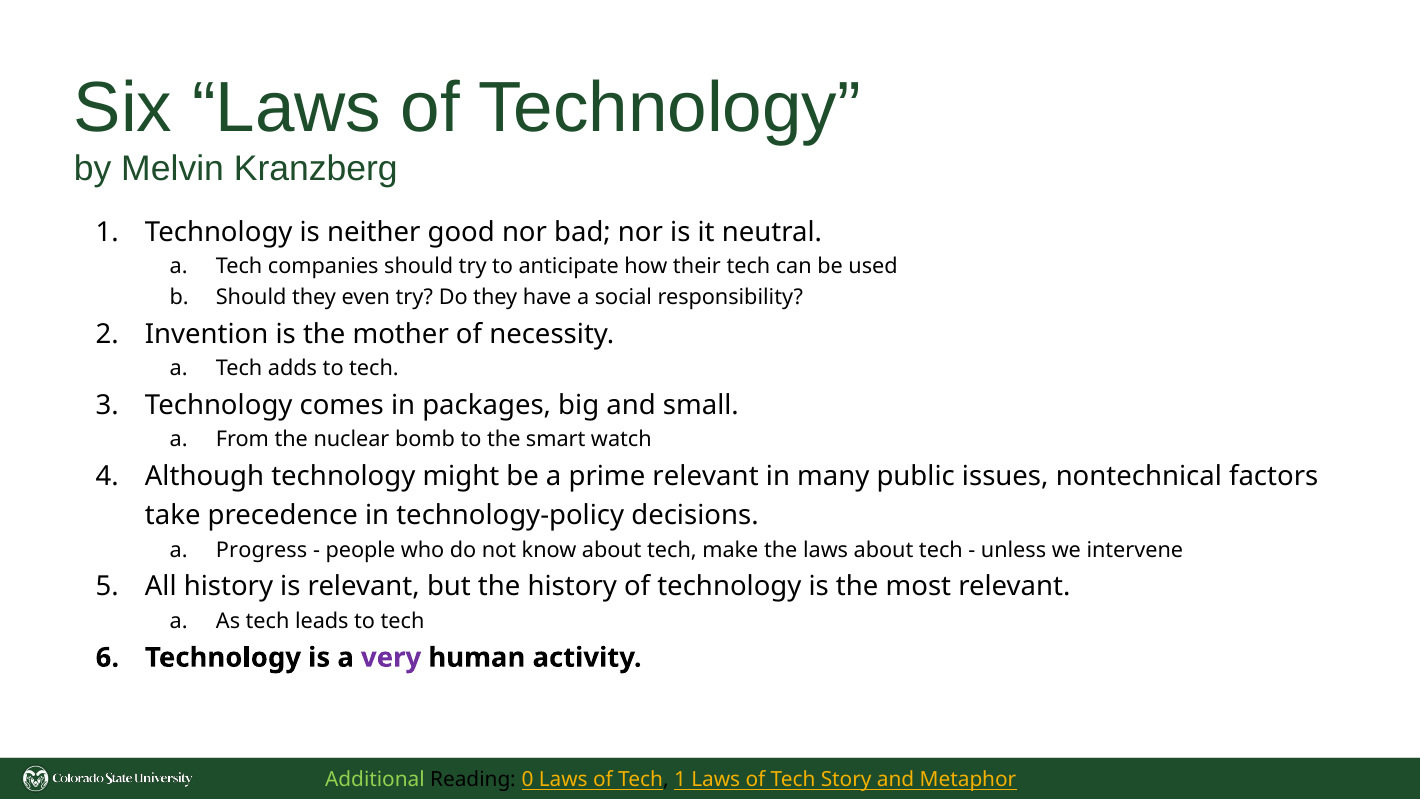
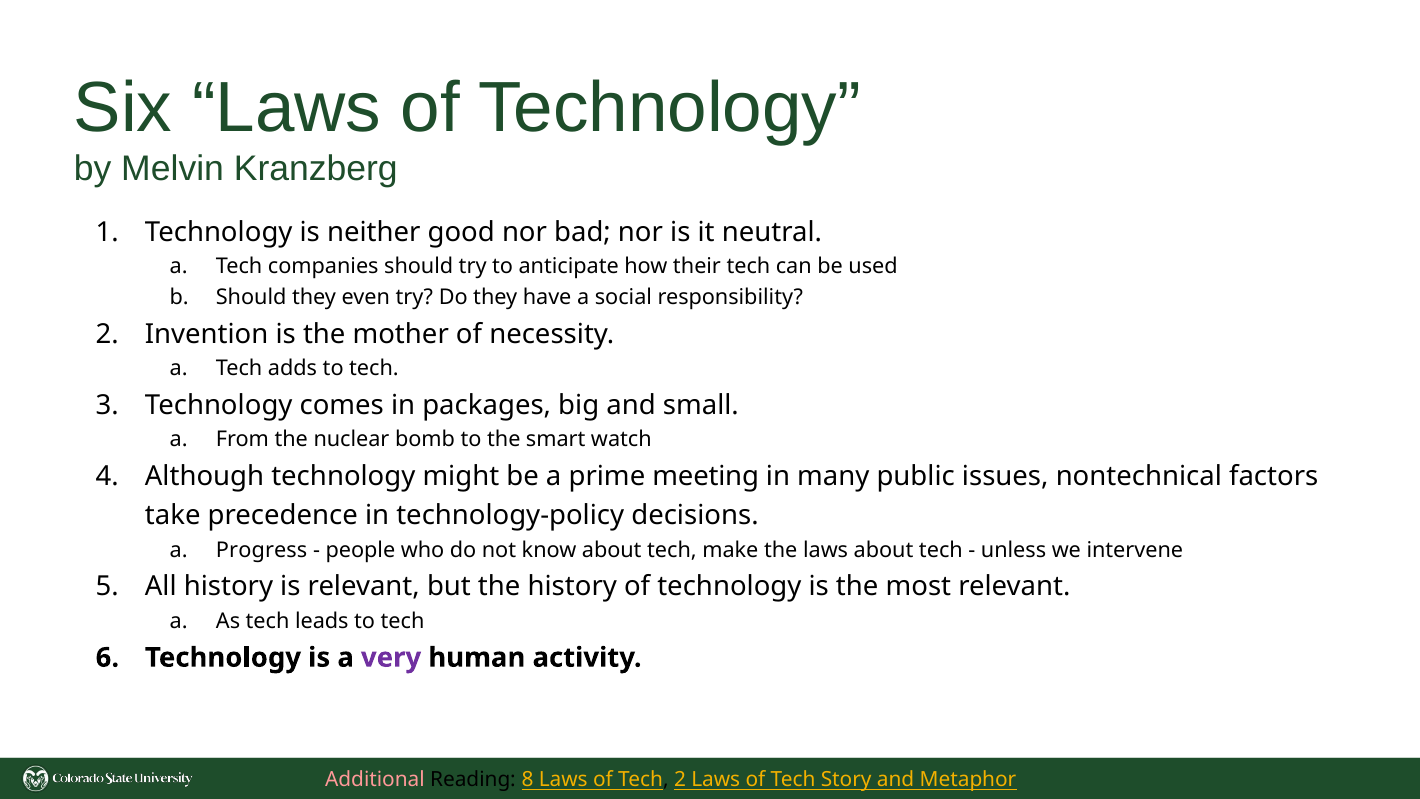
prime relevant: relevant -> meeting
Additional colour: light green -> pink
0: 0 -> 8
Tech 1: 1 -> 2
